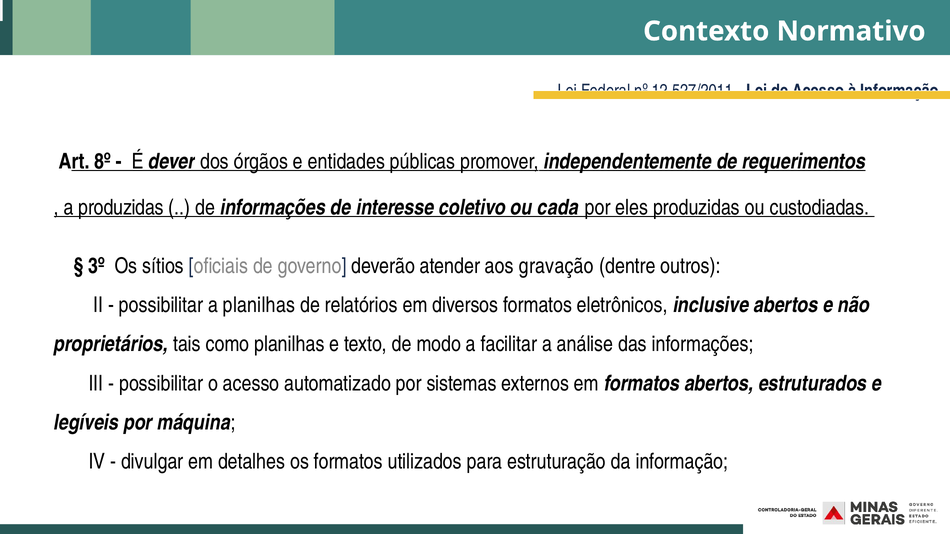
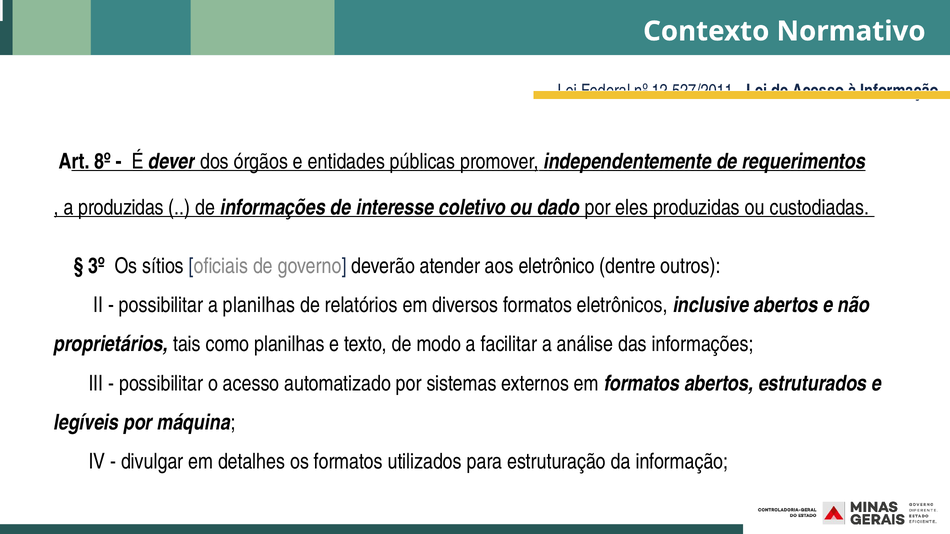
cada: cada -> dado
gravação: gravação -> eletrônico
